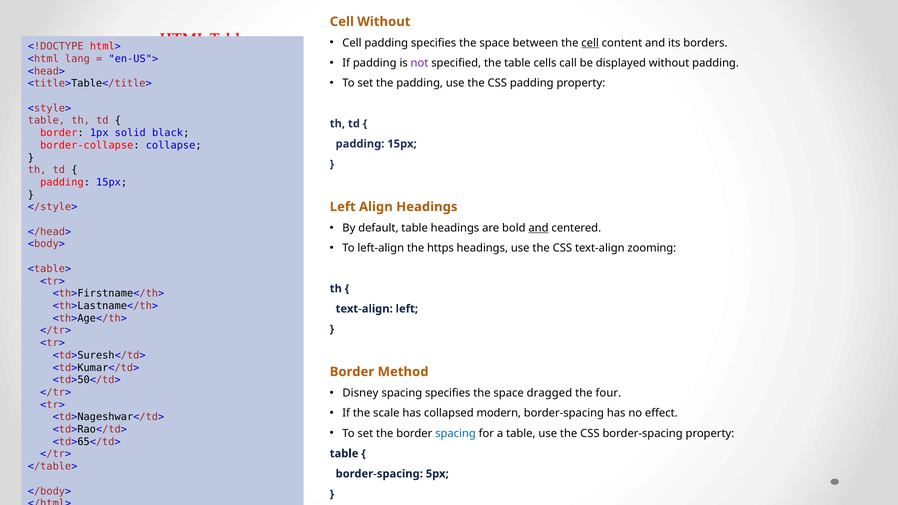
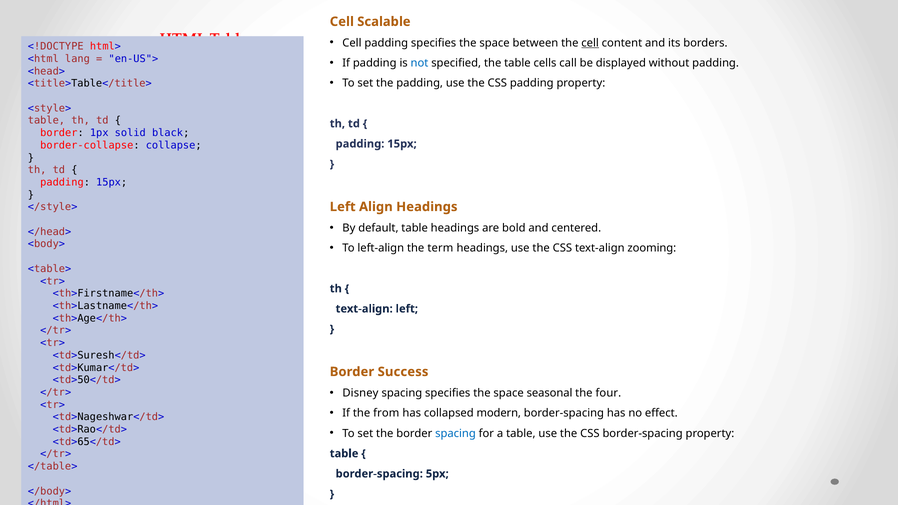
Cell Without: Without -> Scalable
not colour: purple -> blue
and at (538, 228) underline: present -> none
https: https -> term
Method: Method -> Success
dragged: dragged -> seasonal
scale: scale -> from
